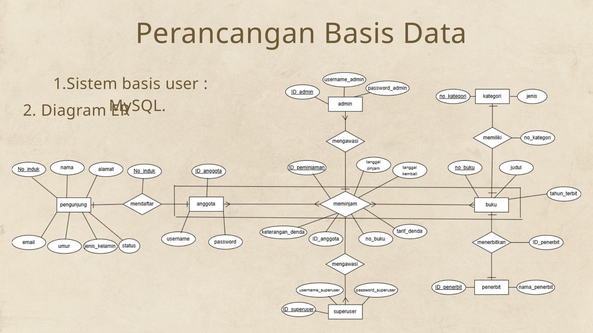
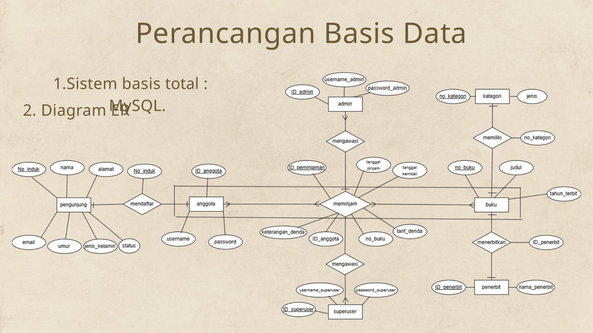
user: user -> total
